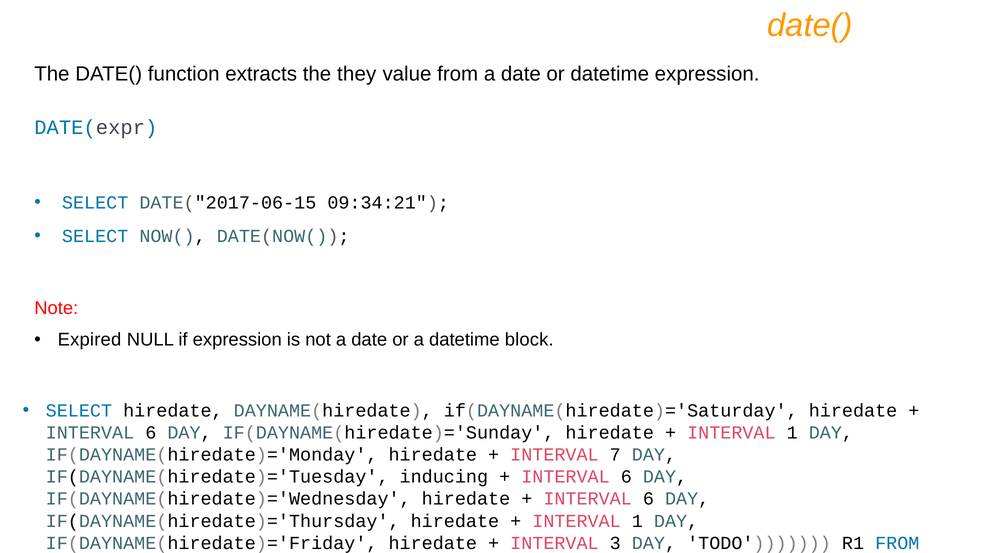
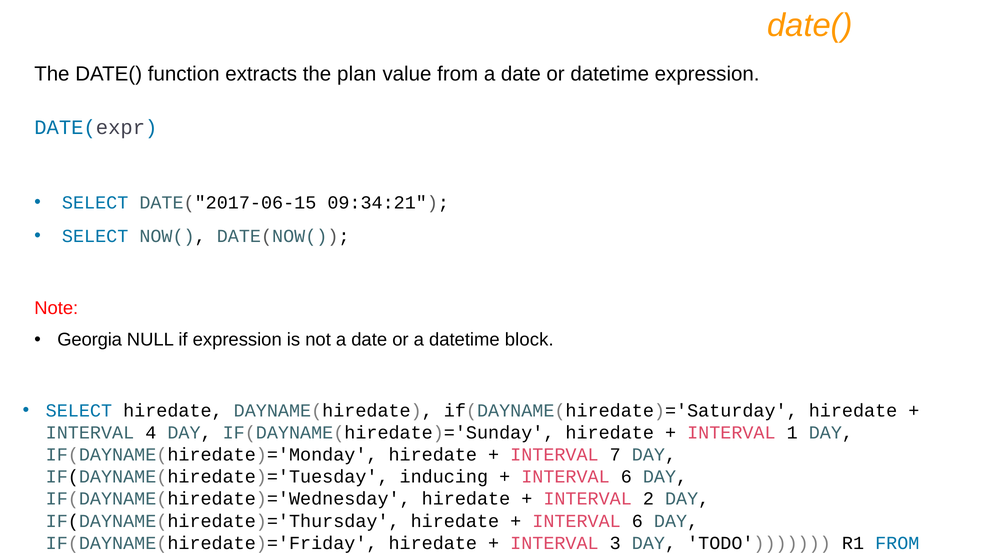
they: they -> plan
Expired: Expired -> Georgia
6 at (151, 432): 6 -> 4
6 at (648, 499): 6 -> 2
1 at (637, 521): 1 -> 6
